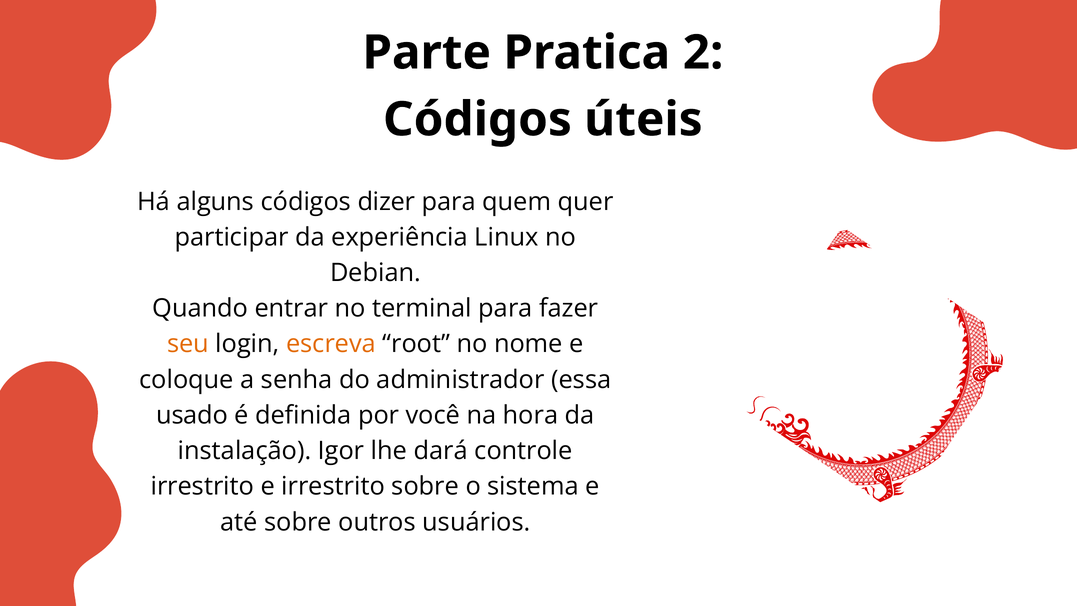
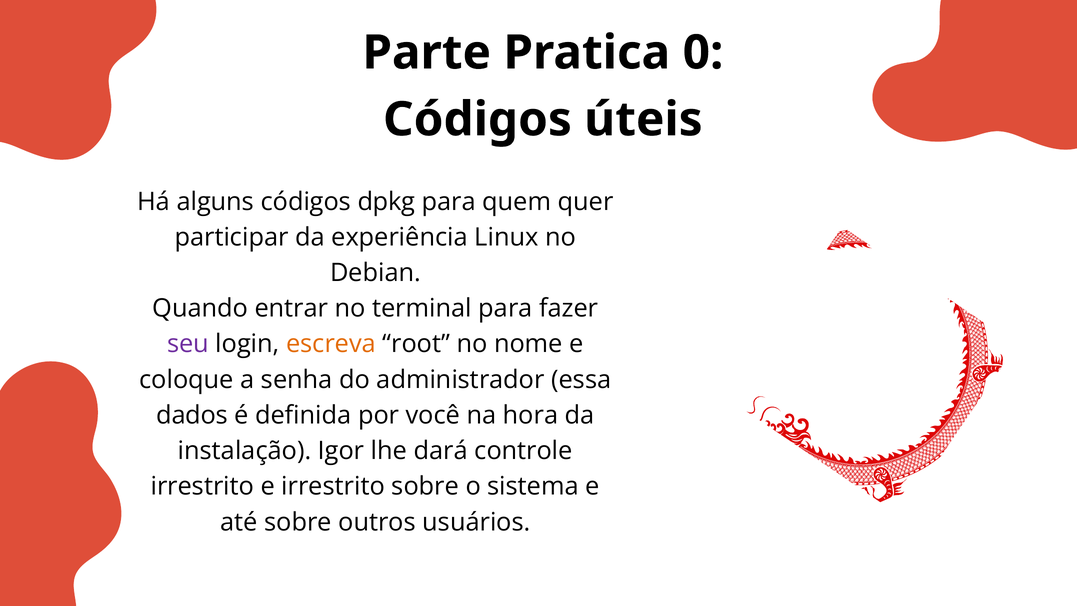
2: 2 -> 0
dizer: dizer -> dpkg
seu colour: orange -> purple
usado: usado -> dados
